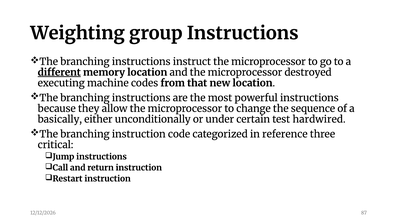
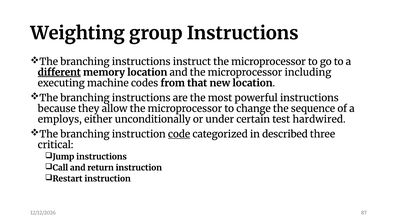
destroyed: destroyed -> including
basically: basically -> employs
code underline: none -> present
reference: reference -> described
